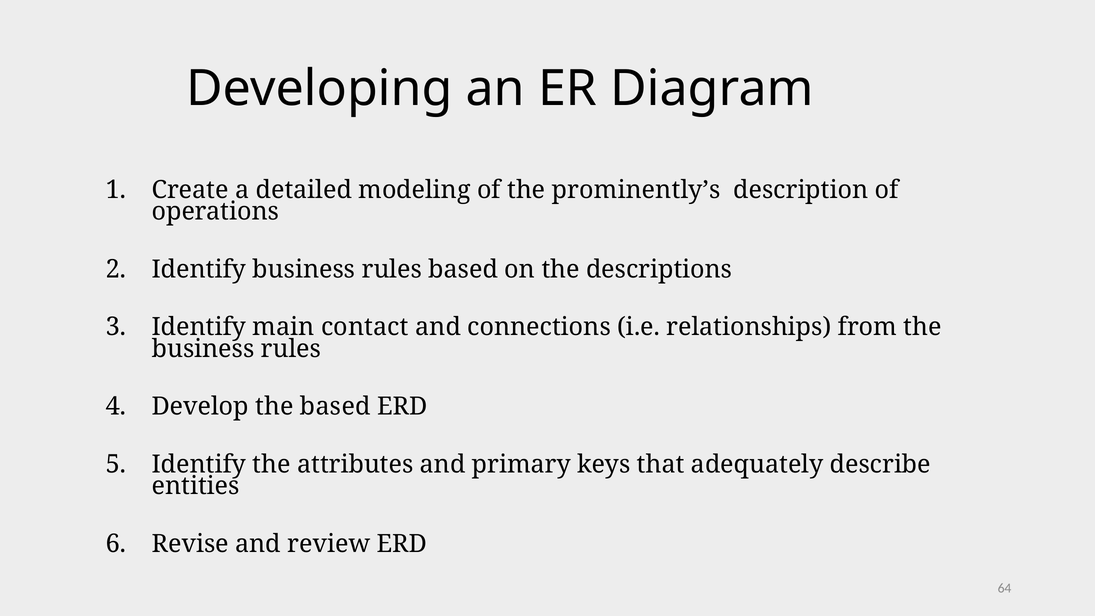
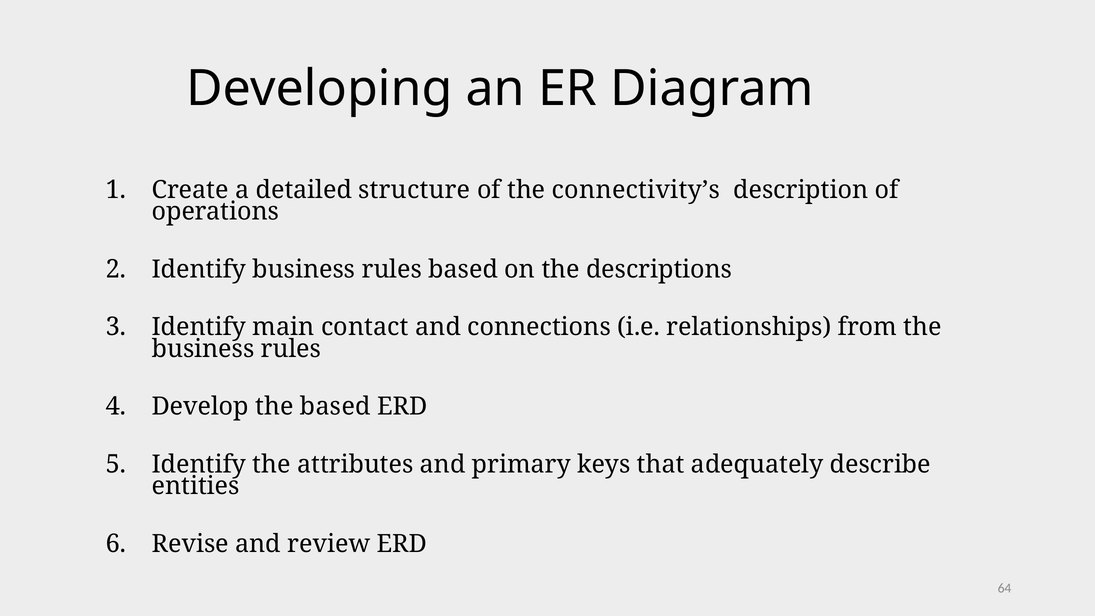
modeling: modeling -> structure
prominently’s: prominently’s -> connectivity’s
